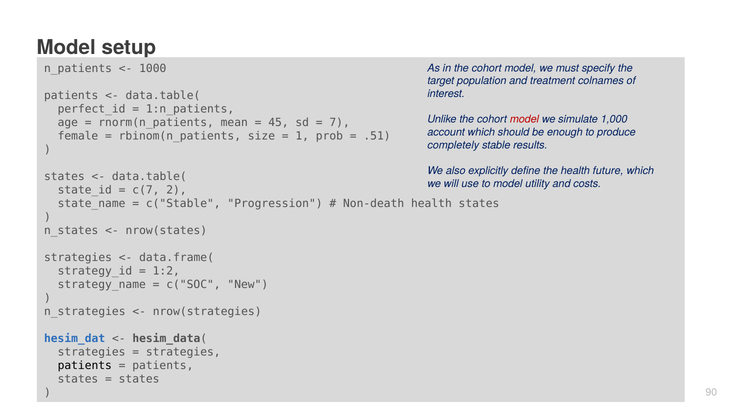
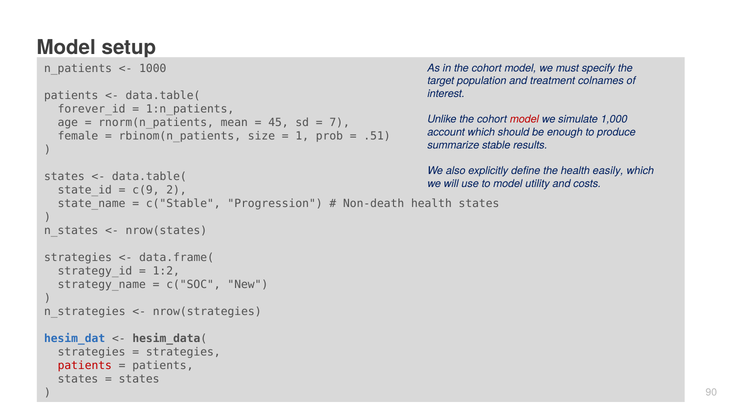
perfect_id: perfect_id -> forever_id
completely: completely -> summarize
future: future -> easily
c(7: c(7 -> c(9
patients at (85, 366) colour: black -> red
